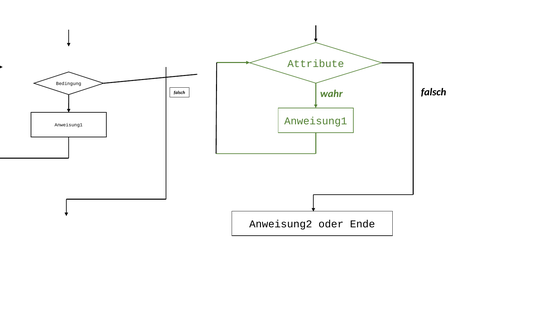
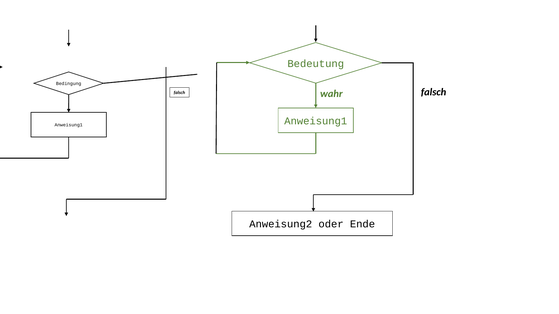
Attribute: Attribute -> Bedeutung
